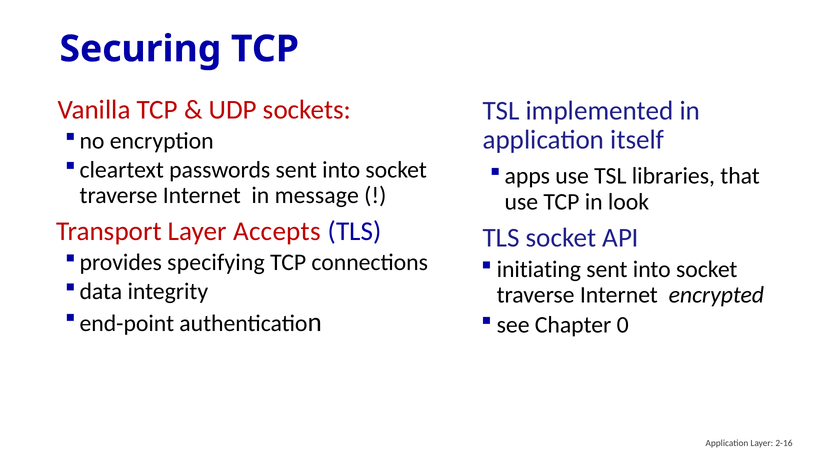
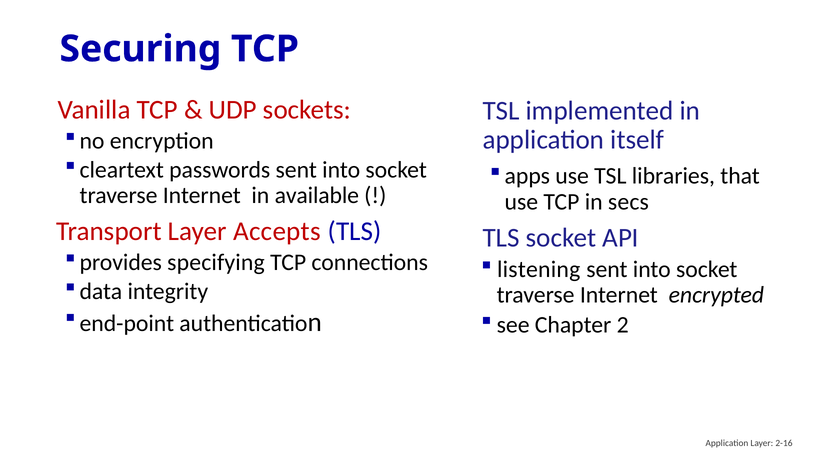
message: message -> available
look: look -> secs
initiating: initiating -> listening
0: 0 -> 2
